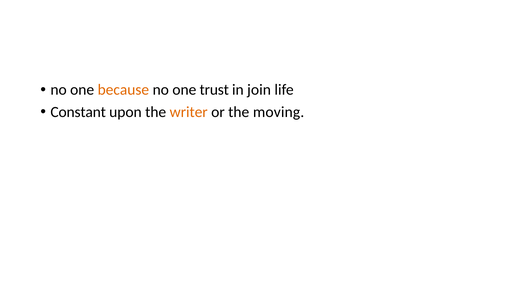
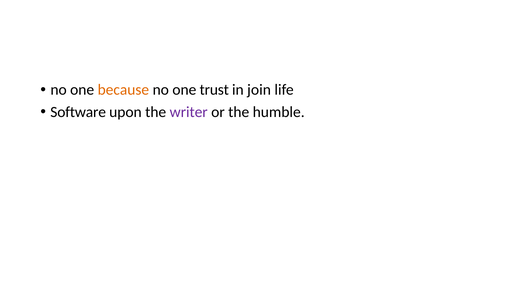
Constant: Constant -> Software
writer colour: orange -> purple
moving: moving -> humble
